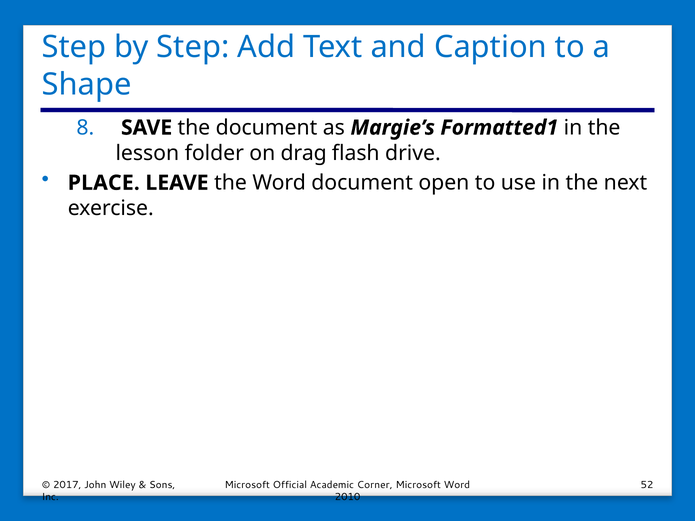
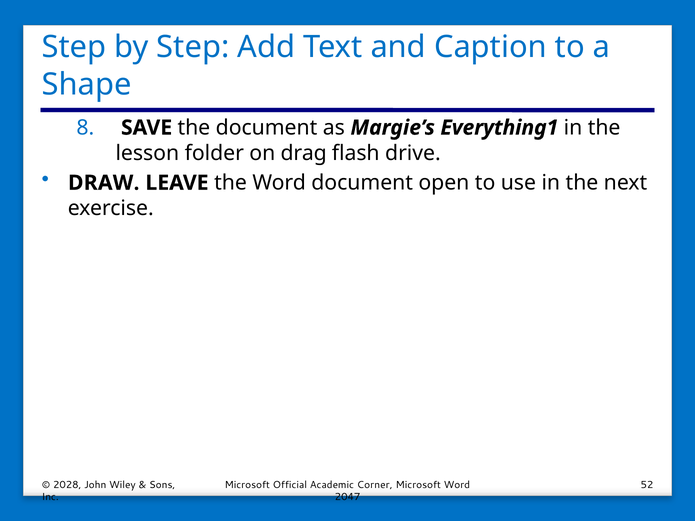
Formatted1: Formatted1 -> Everything1
PLACE: PLACE -> DRAW
2017: 2017 -> 2028
2010: 2010 -> 2047
